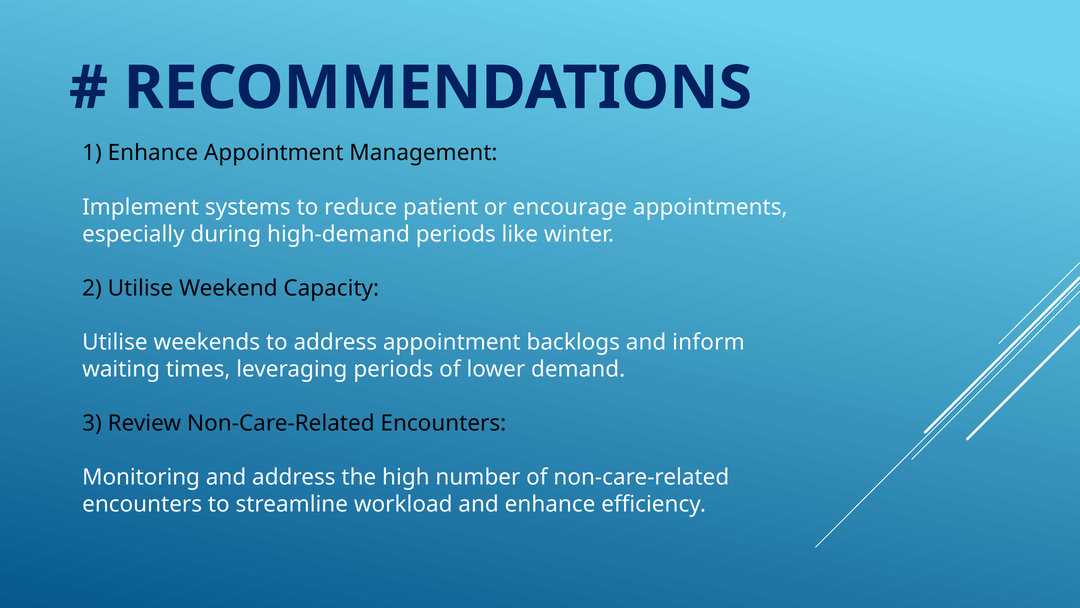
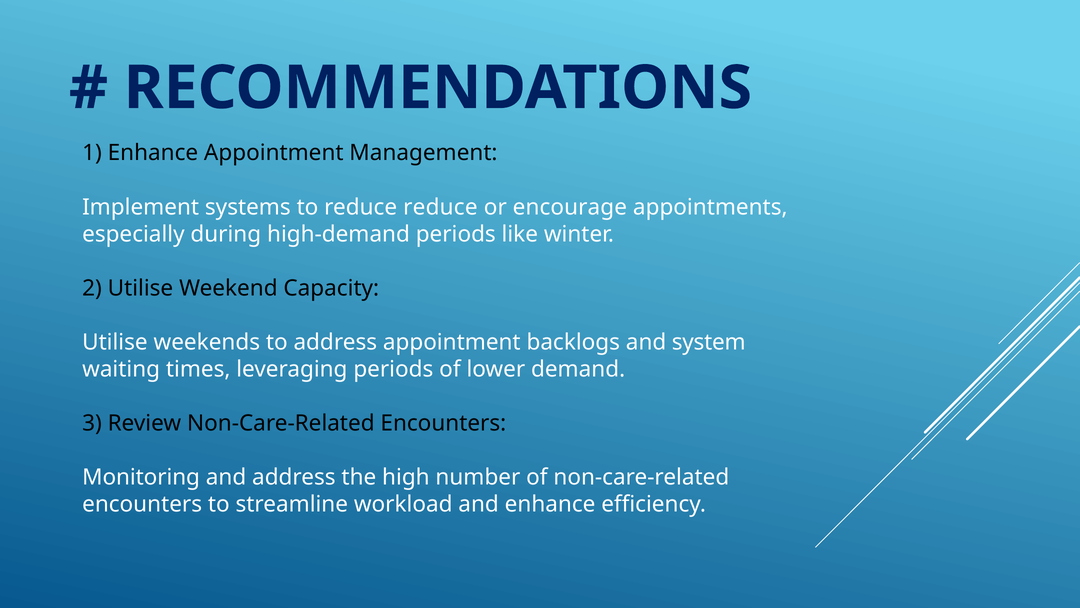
reduce patient: patient -> reduce
inform: inform -> system
